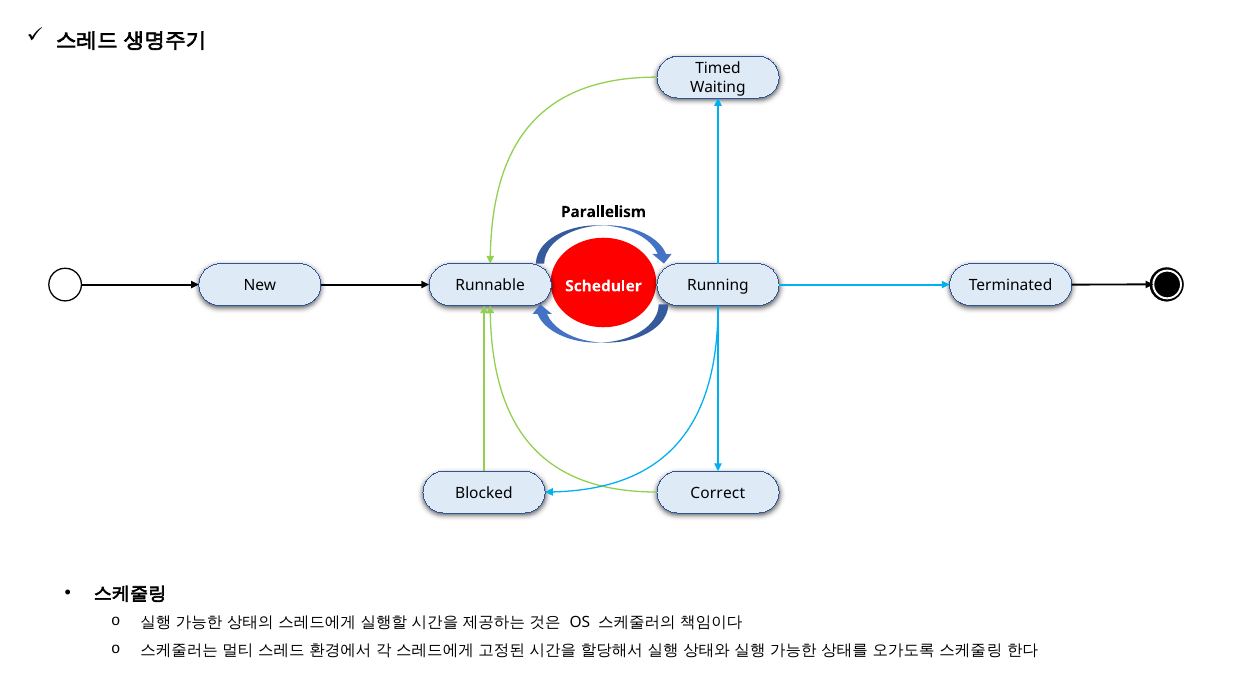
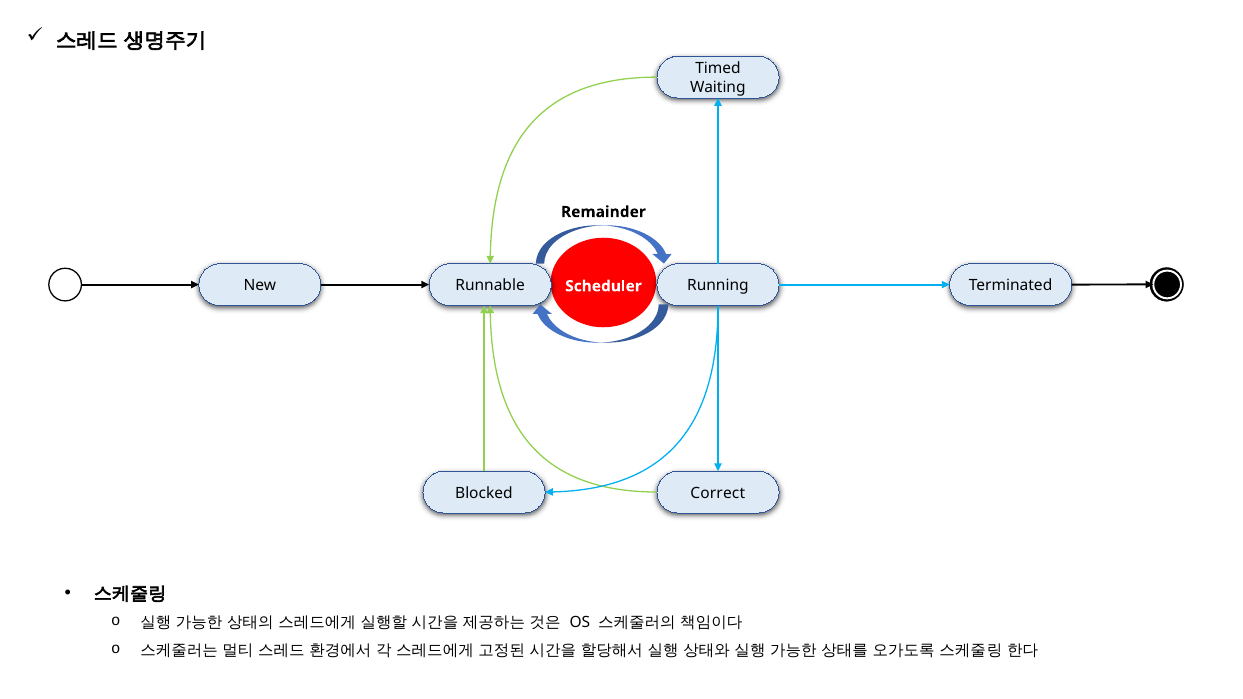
Parallelism: Parallelism -> Remainder
